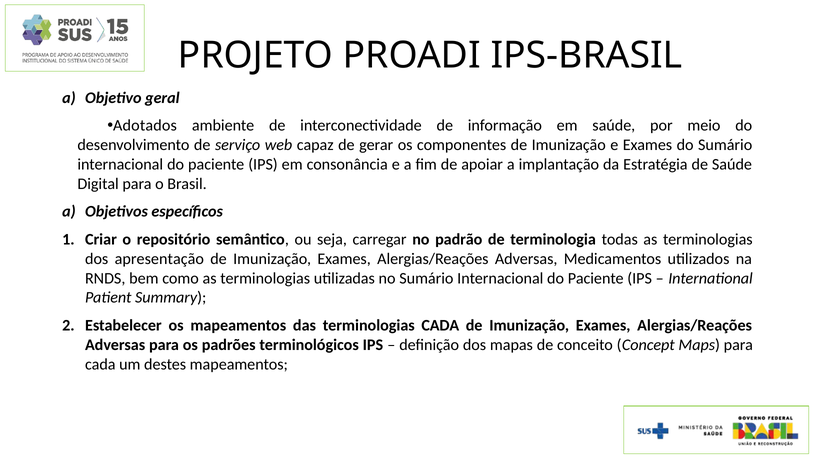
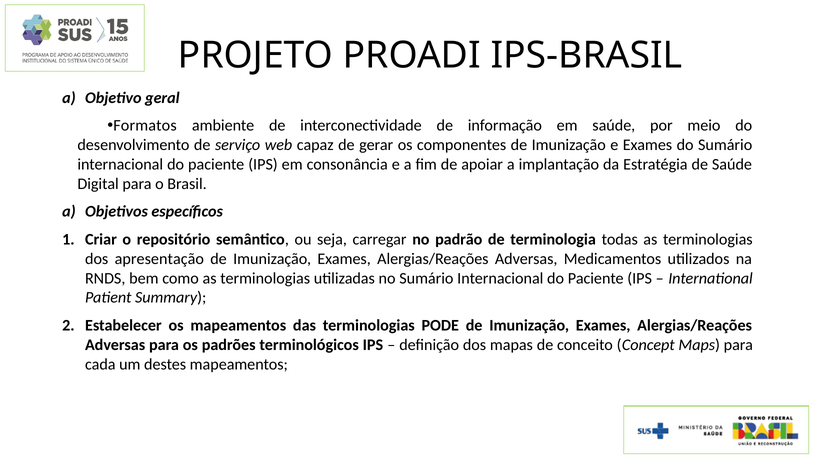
Adotados: Adotados -> Formatos
terminologias CADA: CADA -> PODE
